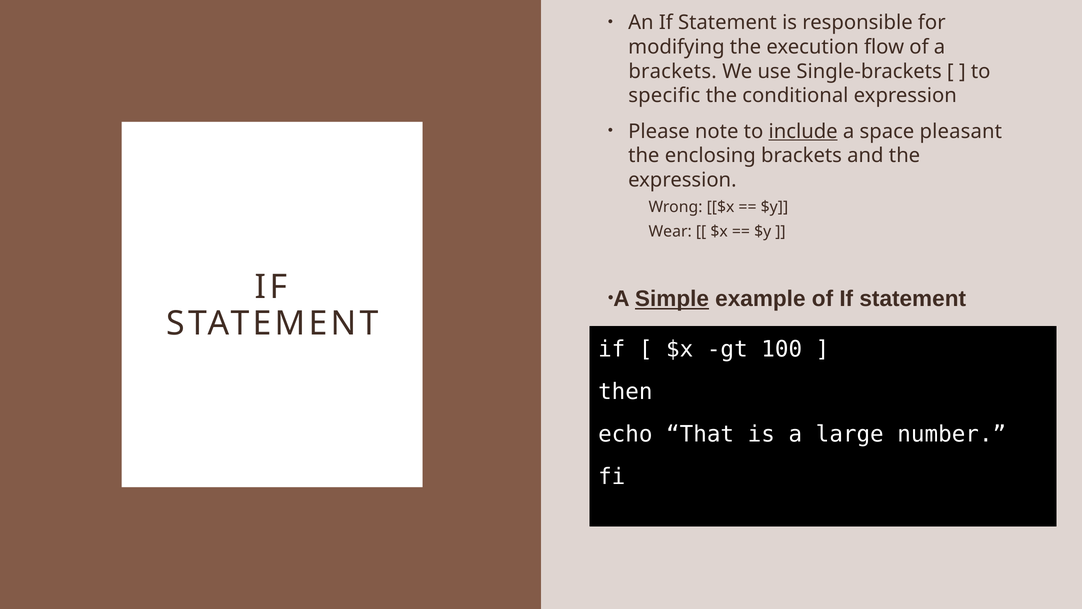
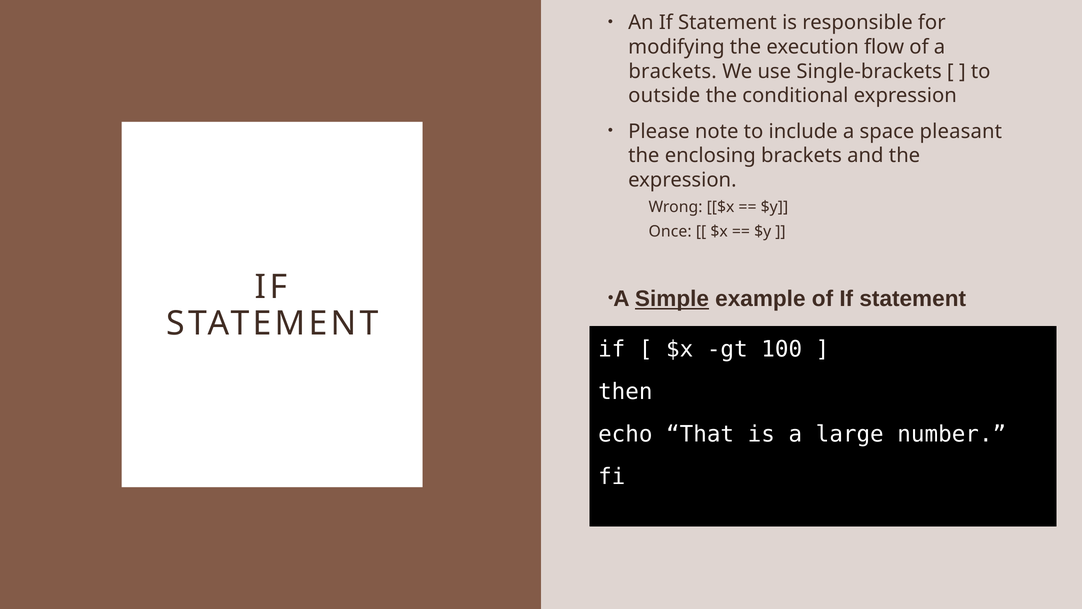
specific: specific -> outside
include underline: present -> none
Wear: Wear -> Once
